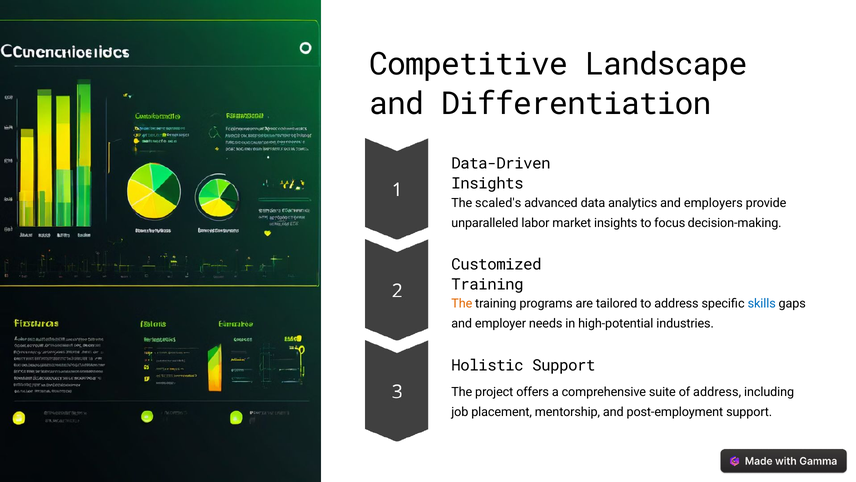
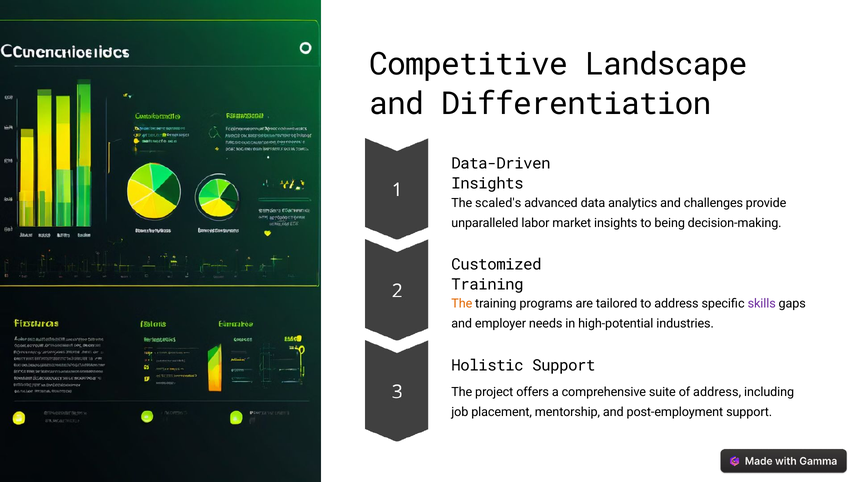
employers: employers -> challenges
focus: focus -> being
skills colour: blue -> purple
